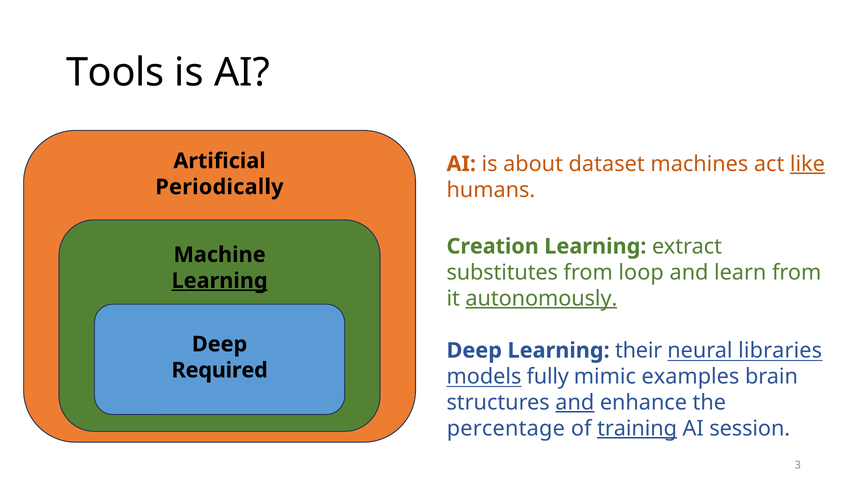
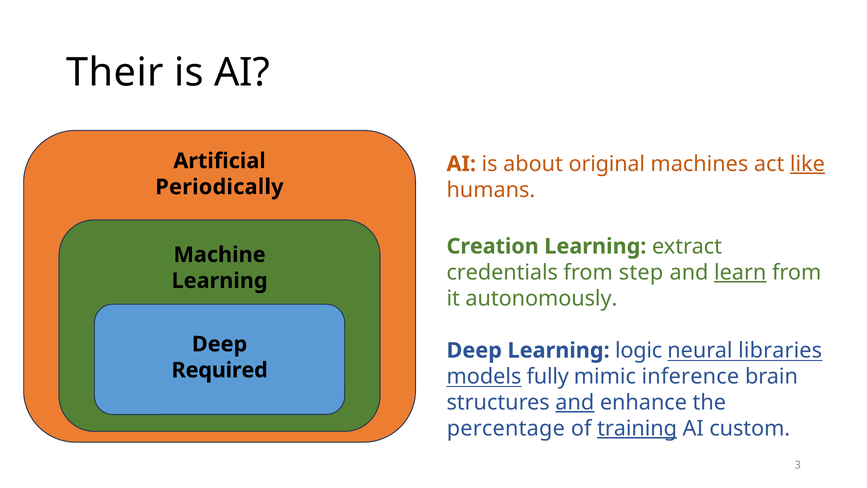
Tools: Tools -> Their
dataset: dataset -> original
substitutes: substitutes -> credentials
loop: loop -> step
learn underline: none -> present
Learning at (220, 281) underline: present -> none
autonomously underline: present -> none
their: their -> logic
examples: examples -> inference
session: session -> custom
